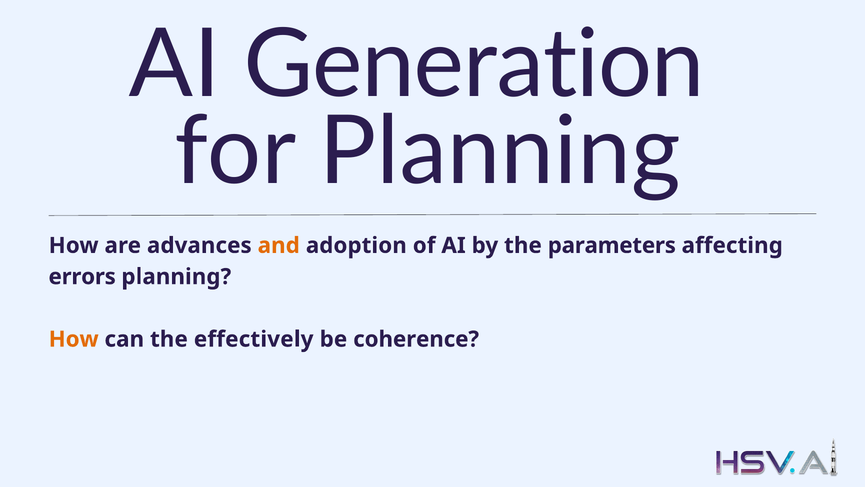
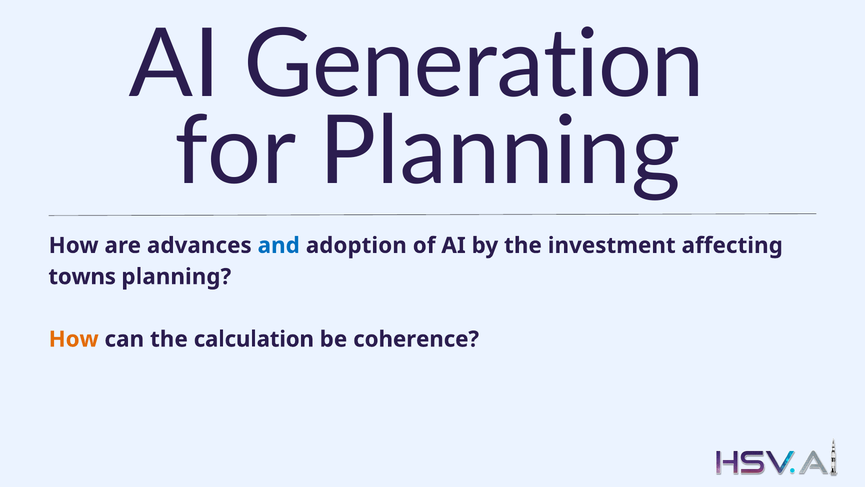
and colour: orange -> blue
parameters: parameters -> investment
errors: errors -> towns
effectively: effectively -> calculation
